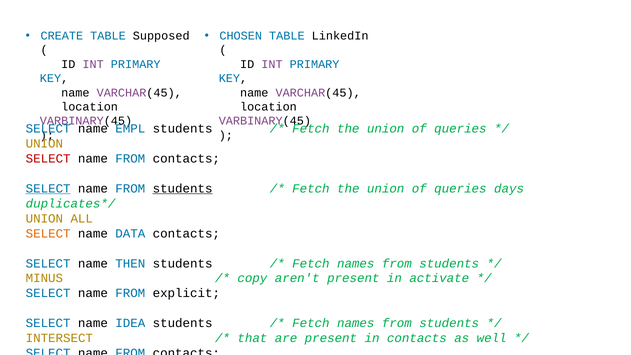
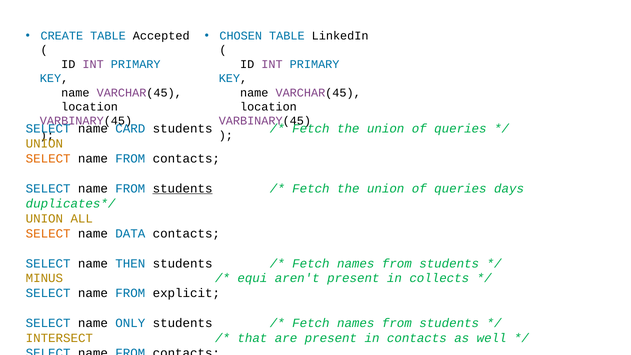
Supposed: Supposed -> Accepted
EMPL: EMPL -> CARD
SELECT at (48, 158) colour: red -> orange
SELECT at (48, 188) underline: present -> none
copy: copy -> equi
activate: activate -> collects
IDEA: IDEA -> ONLY
